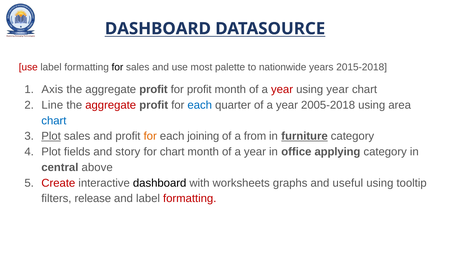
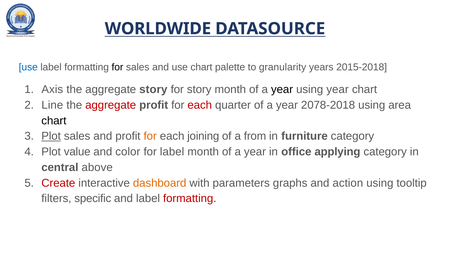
DASHBOARD at (158, 29): DASHBOARD -> WORLDWIDE
use at (28, 67) colour: red -> blue
use most: most -> chart
nationwide: nationwide -> granularity
profit at (153, 90): profit -> story
for profit: profit -> story
year at (282, 90) colour: red -> black
each at (200, 105) colour: blue -> red
2005-2018: 2005-2018 -> 2078-2018
chart at (54, 121) colour: blue -> black
furniture underline: present -> none
fields: fields -> value
story: story -> color
for chart: chart -> label
dashboard at (160, 183) colour: black -> orange
worksheets: worksheets -> parameters
useful: useful -> action
release: release -> specific
